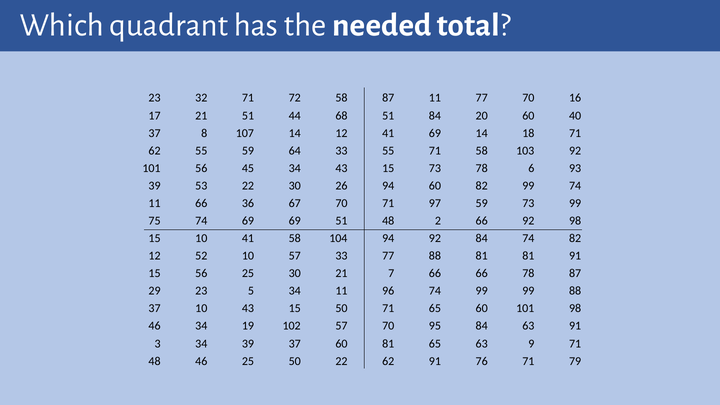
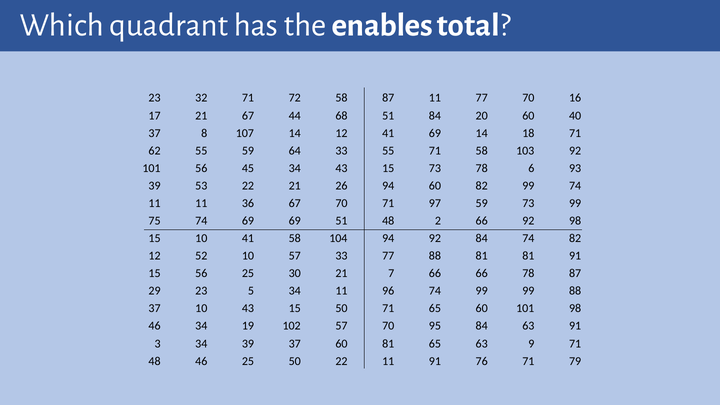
needed: needed -> enables
21 51: 51 -> 67
22 30: 30 -> 21
11 66: 66 -> 11
22 62: 62 -> 11
